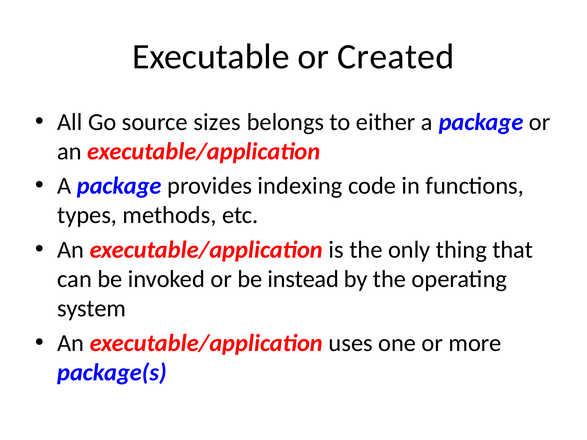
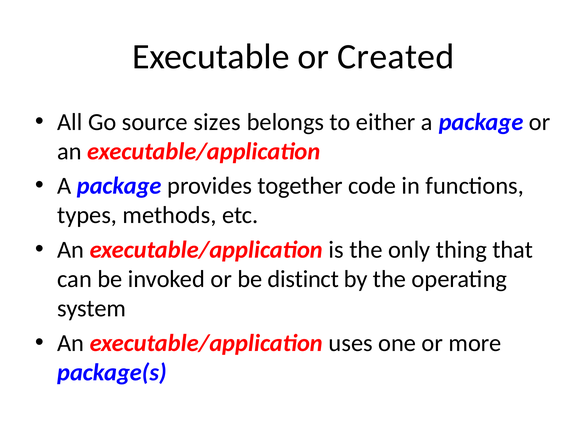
indexing: indexing -> together
instead: instead -> distinct
